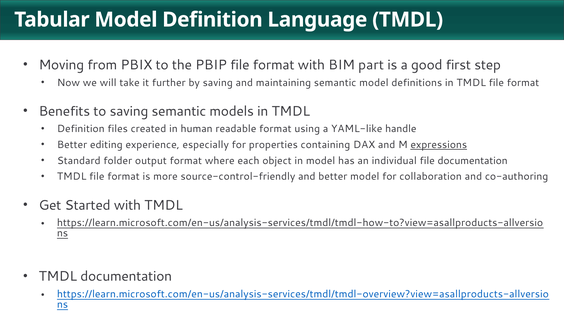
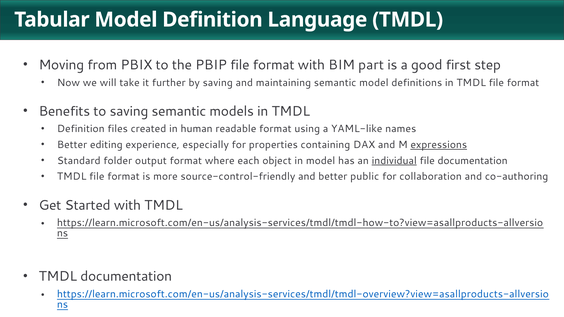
handle: handle -> names
individual underline: none -> present
better model: model -> public
